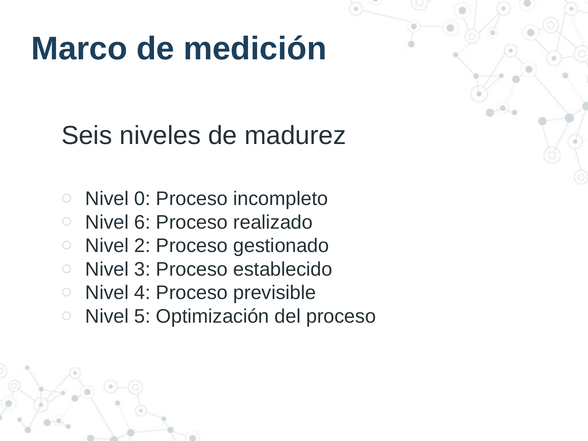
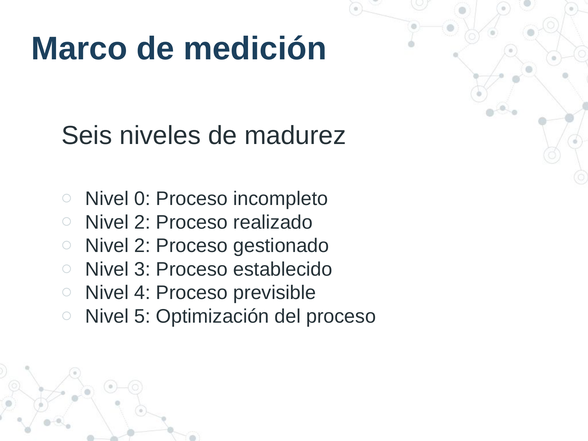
6 at (142, 222): 6 -> 2
